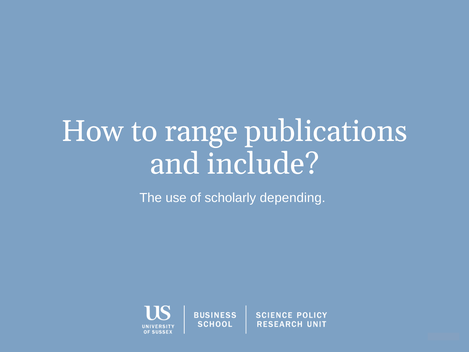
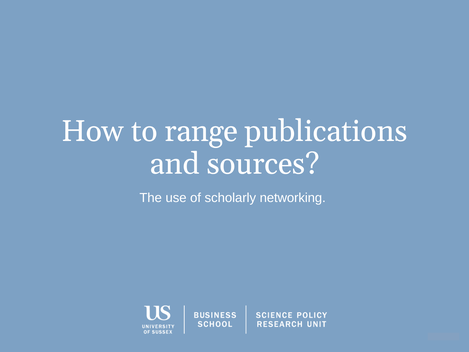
include: include -> sources
depending: depending -> networking
